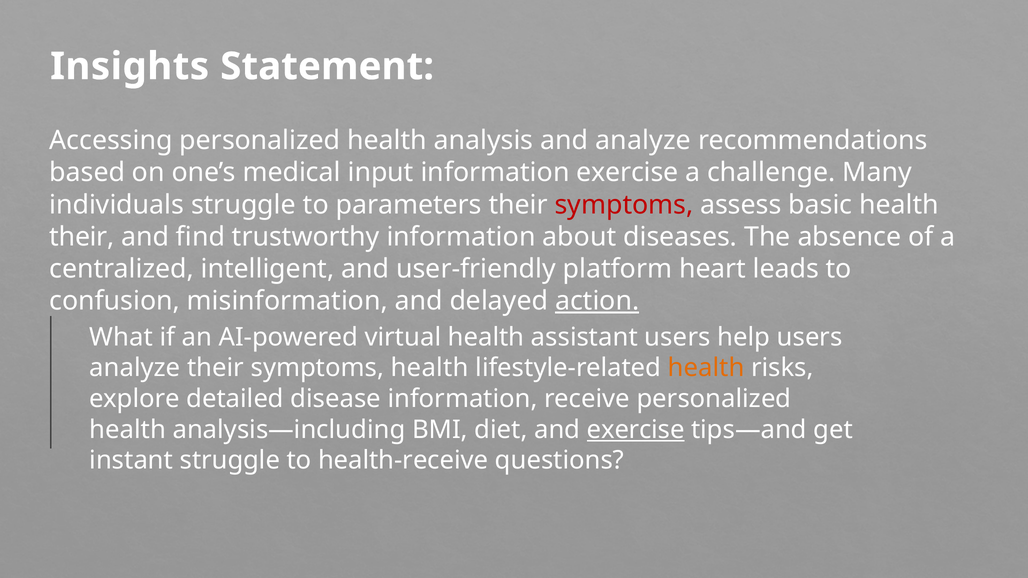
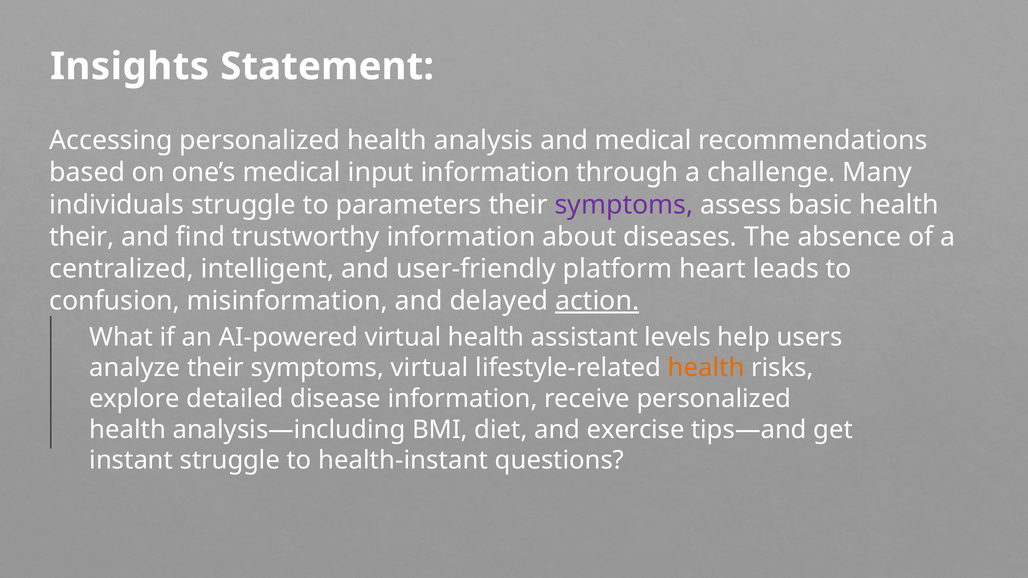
and analyze: analyze -> medical
information exercise: exercise -> through
symptoms at (624, 205) colour: red -> purple
assistant users: users -> levels
symptoms health: health -> virtual
exercise at (636, 430) underline: present -> none
health-receive: health-receive -> health-instant
